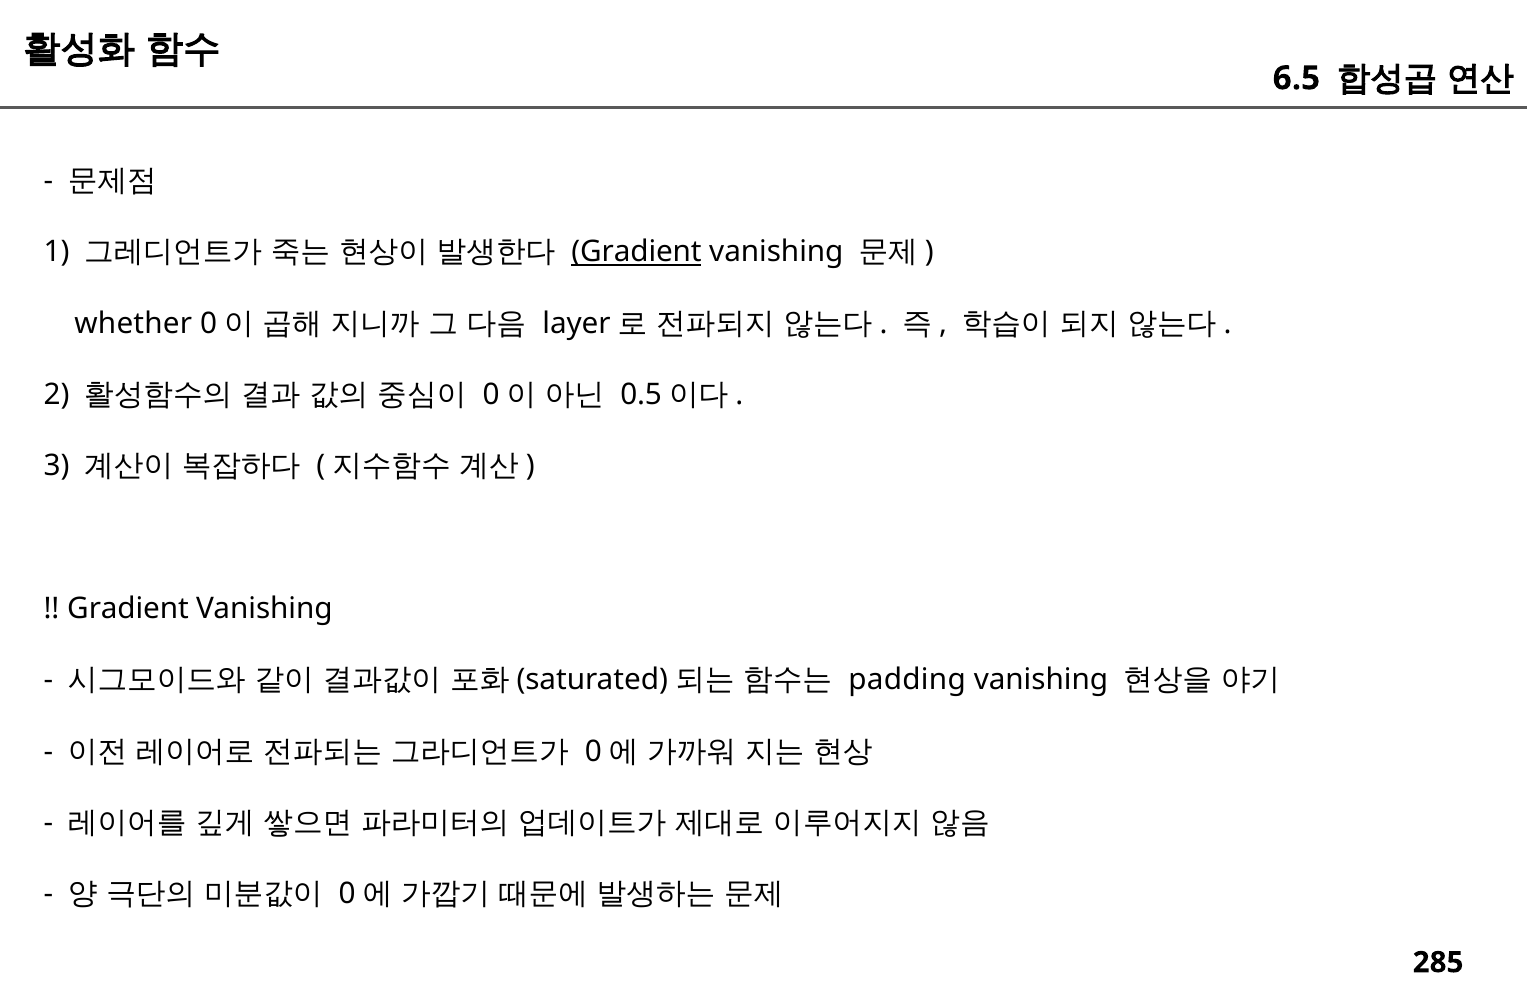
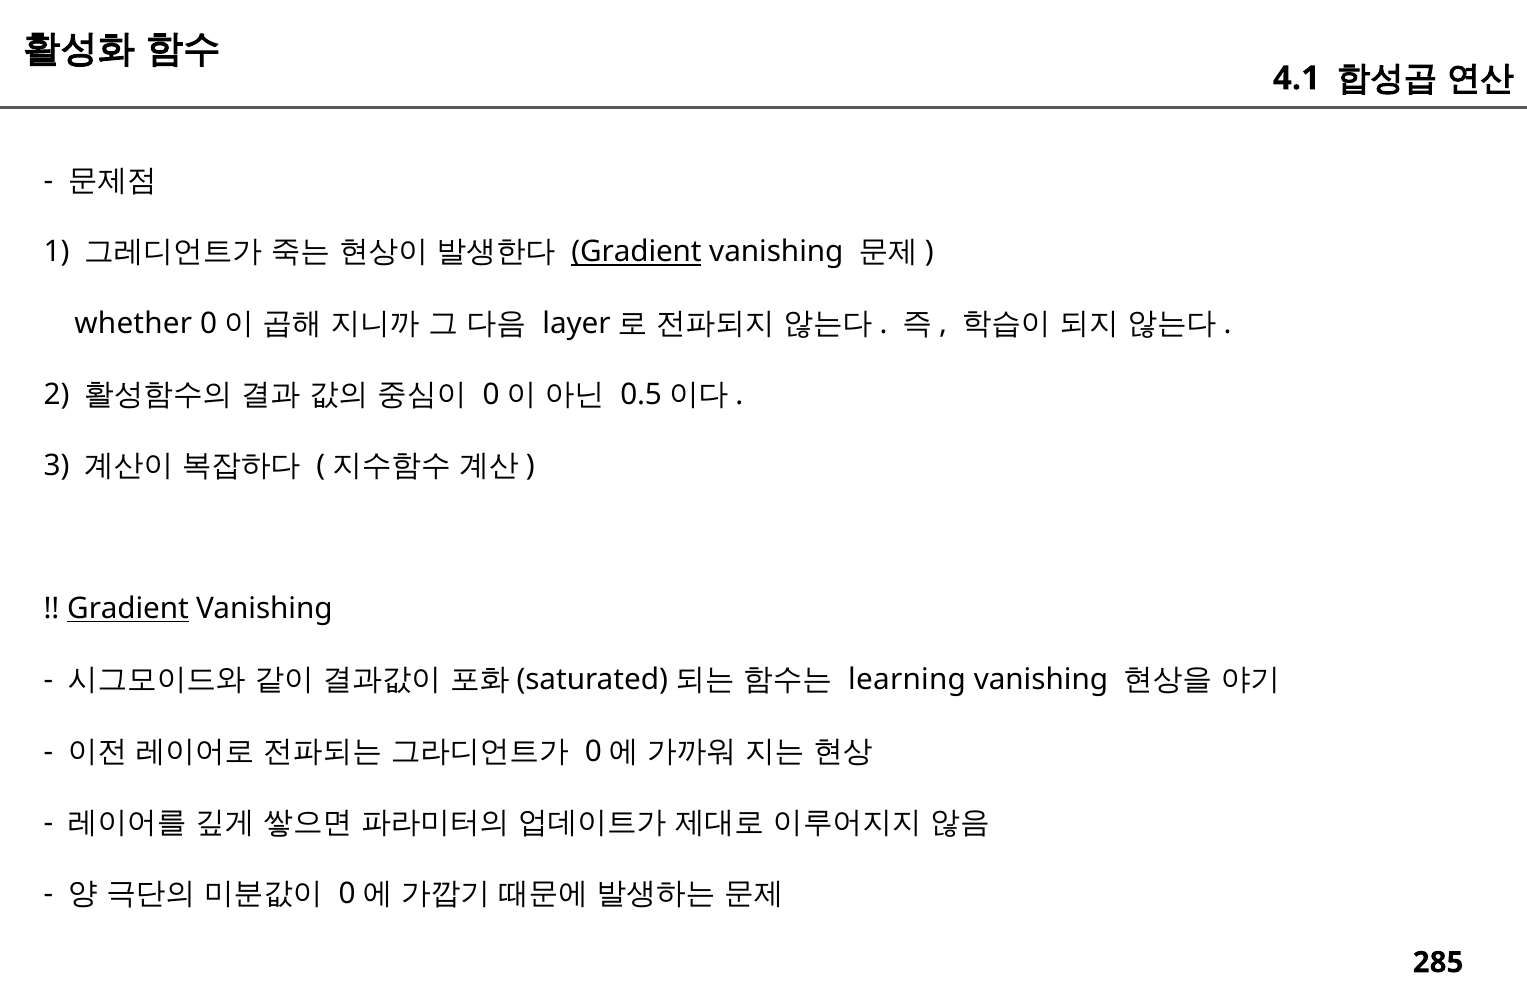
6.5: 6.5 -> 4.1
Gradient at (128, 609) underline: none -> present
padding: padding -> learning
